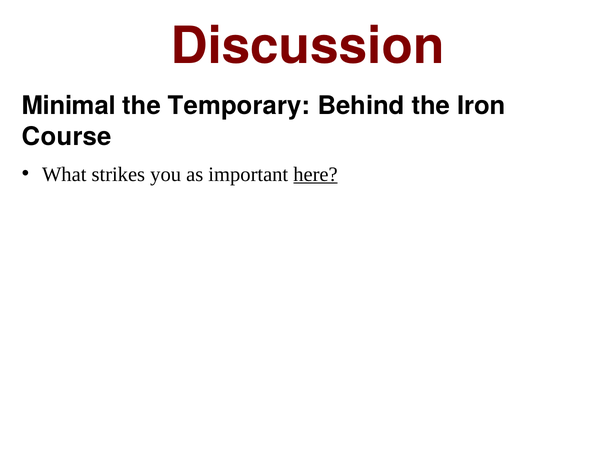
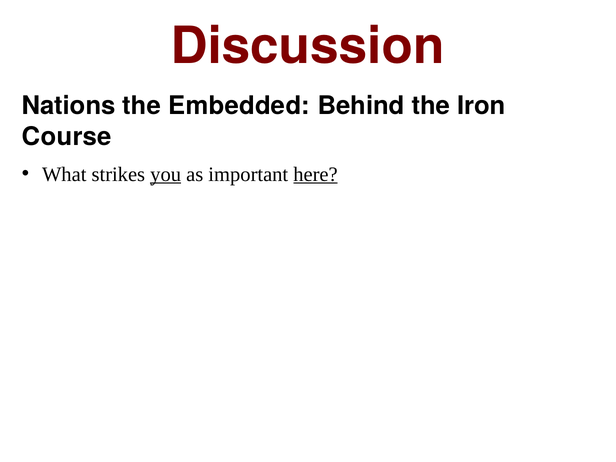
Minimal: Minimal -> Nations
Temporary: Temporary -> Embedded
you underline: none -> present
